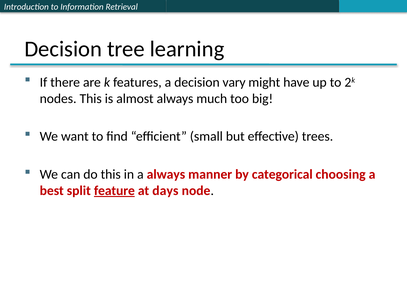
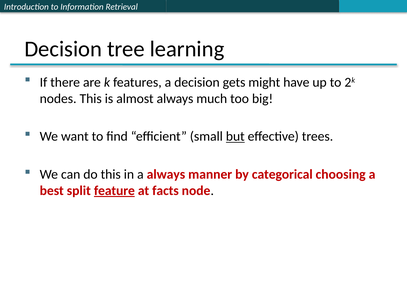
vary: vary -> gets
but underline: none -> present
days: days -> facts
